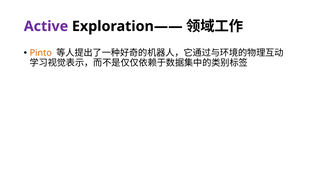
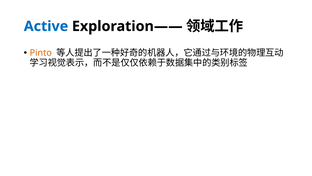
Active colour: purple -> blue
